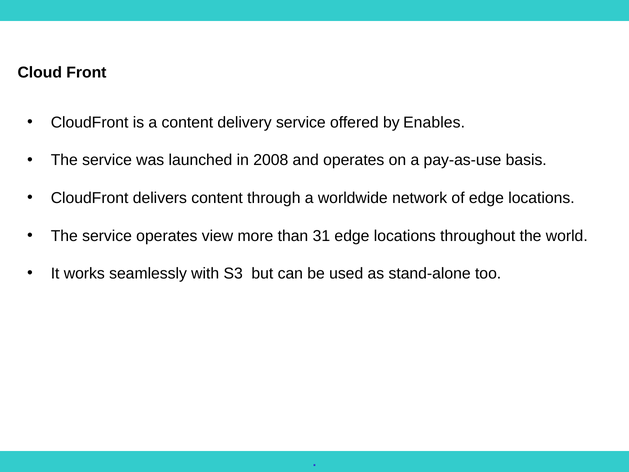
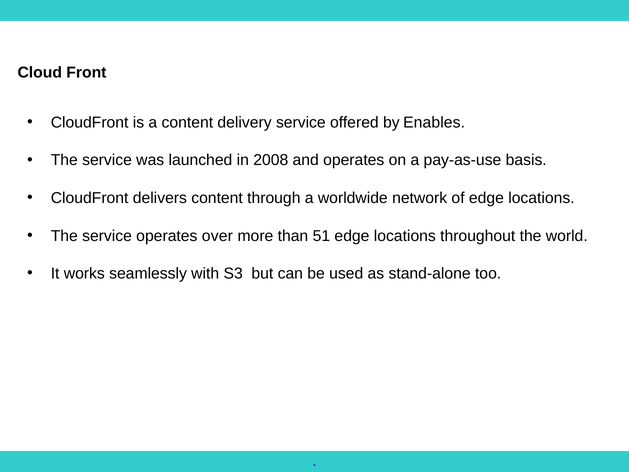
view: view -> over
31: 31 -> 51
